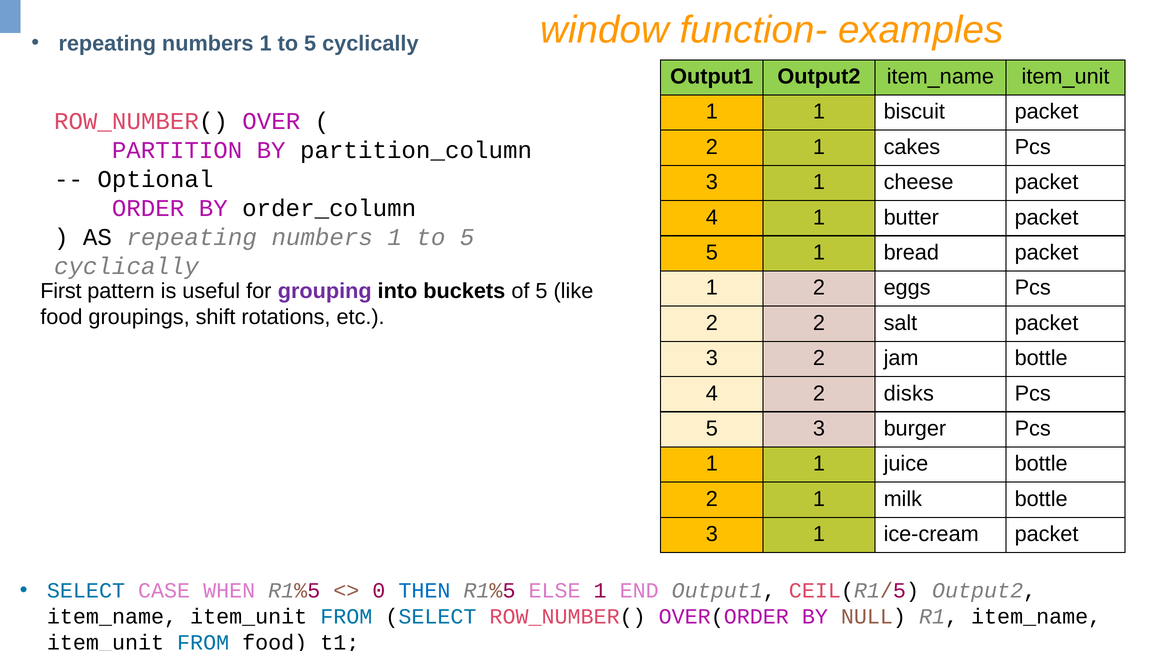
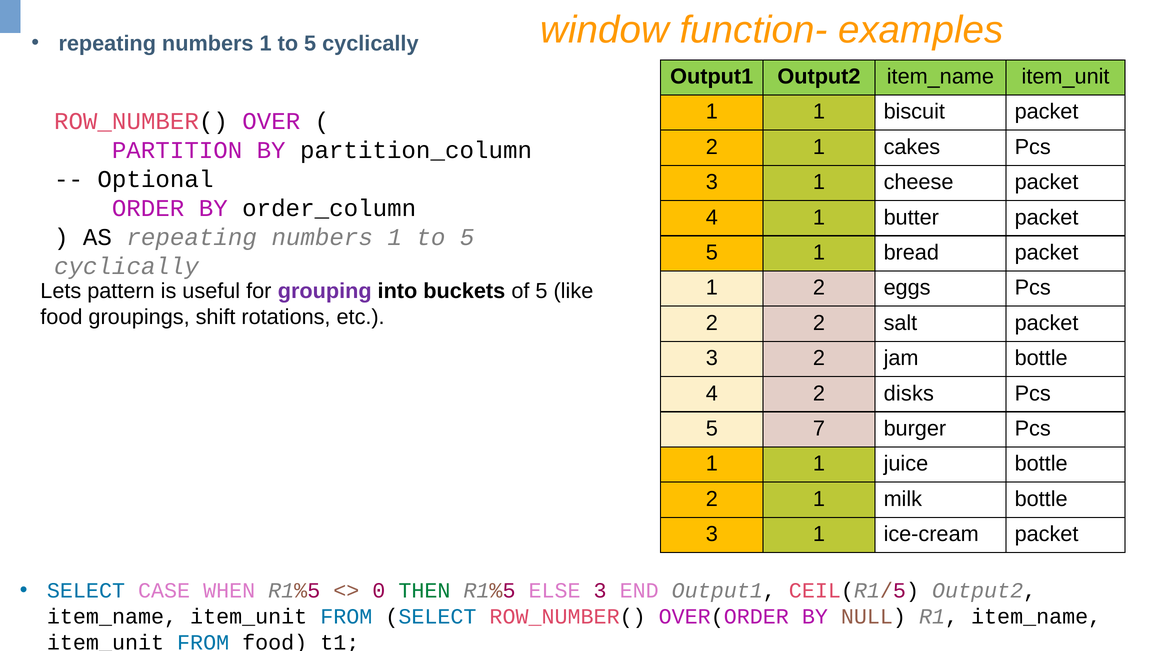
First: First -> Lets
5 3: 3 -> 7
THEN colour: blue -> green
ELSE 1: 1 -> 3
